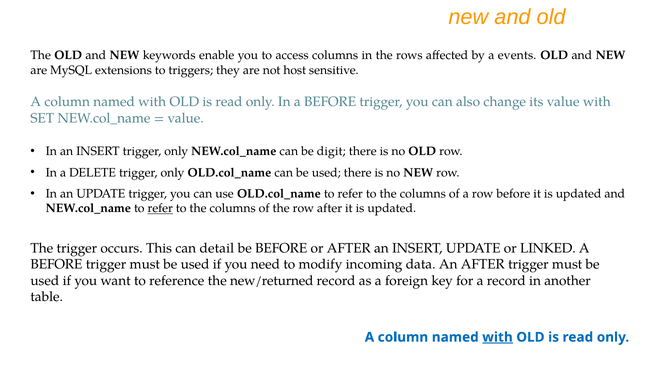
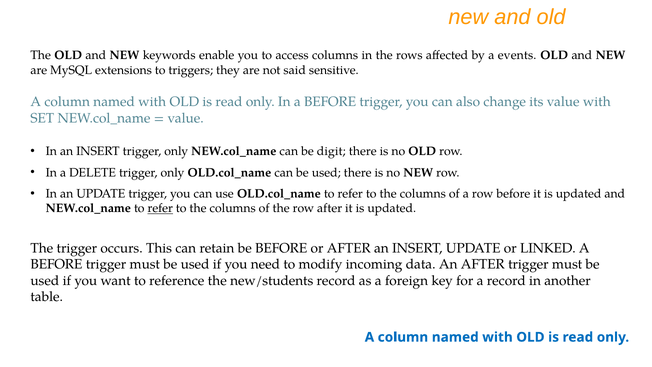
host: host -> said
detail: detail -> retain
new/returned: new/returned -> new/students
with at (497, 337) underline: present -> none
